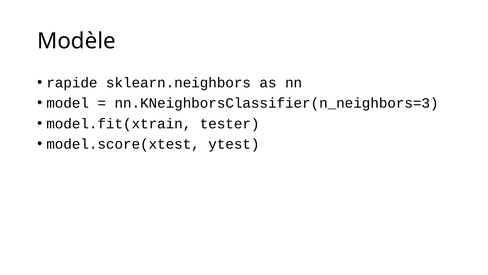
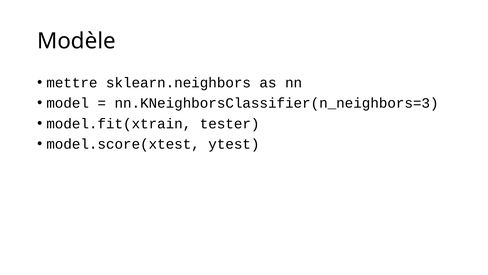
rapide: rapide -> mettre
